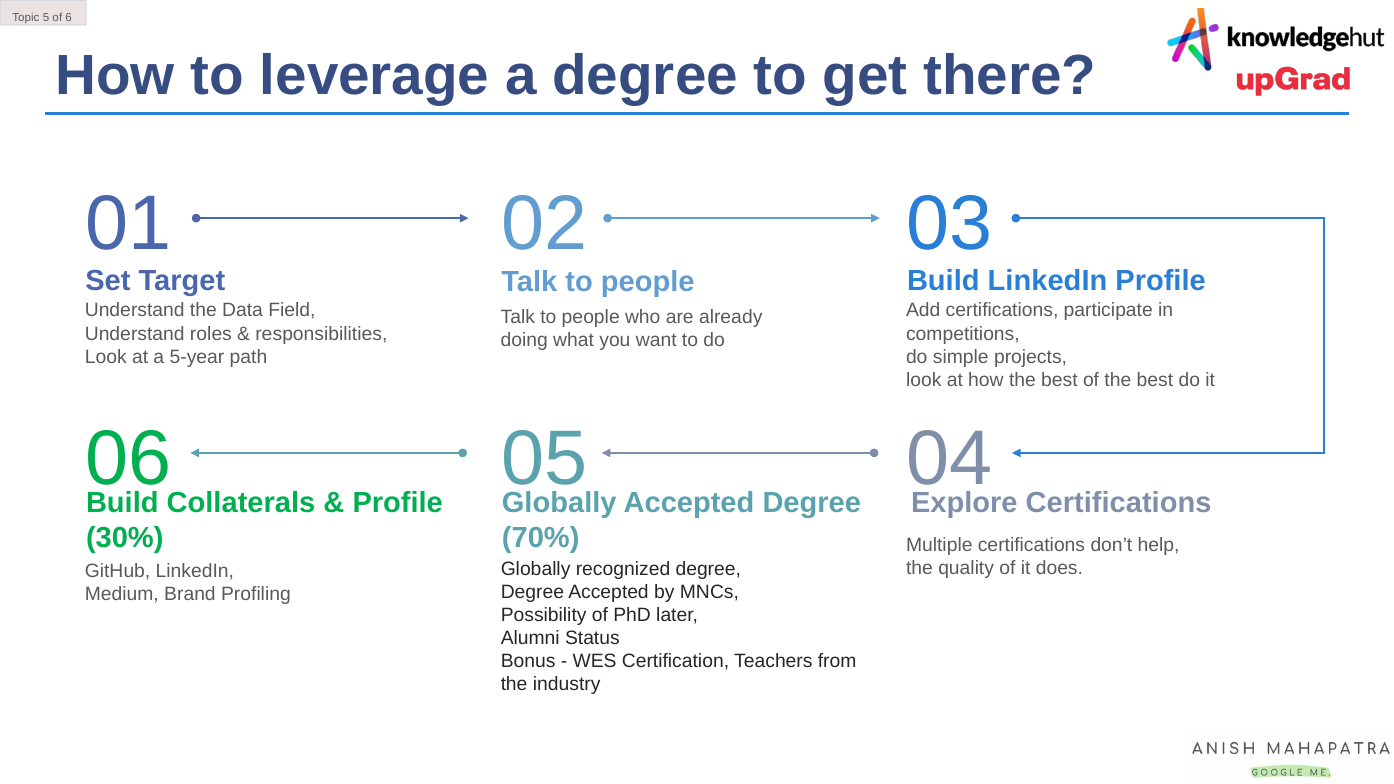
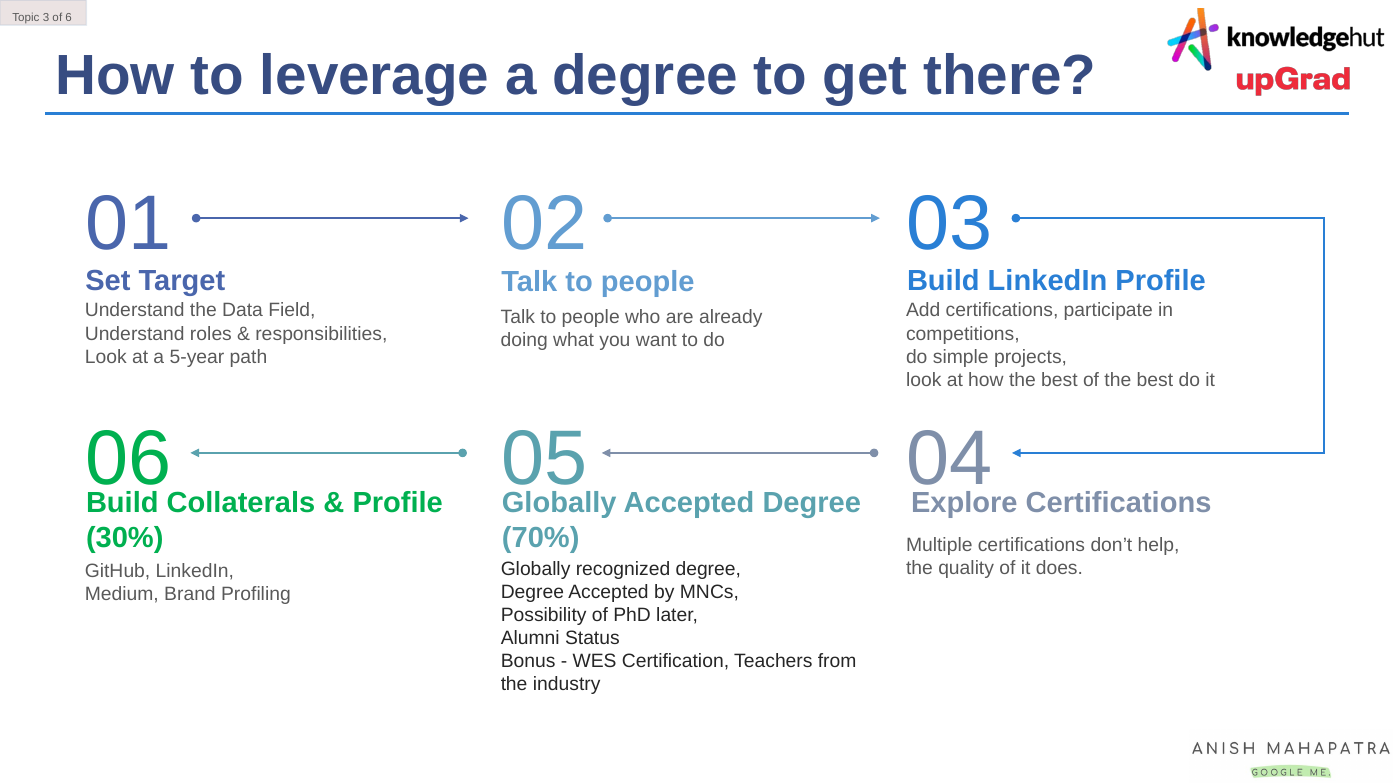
5: 5 -> 3
